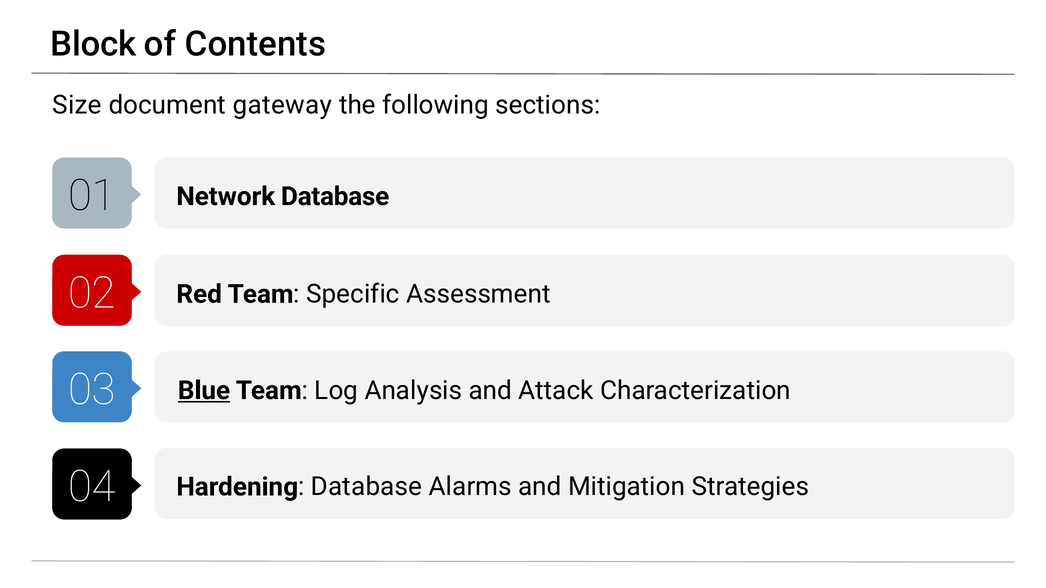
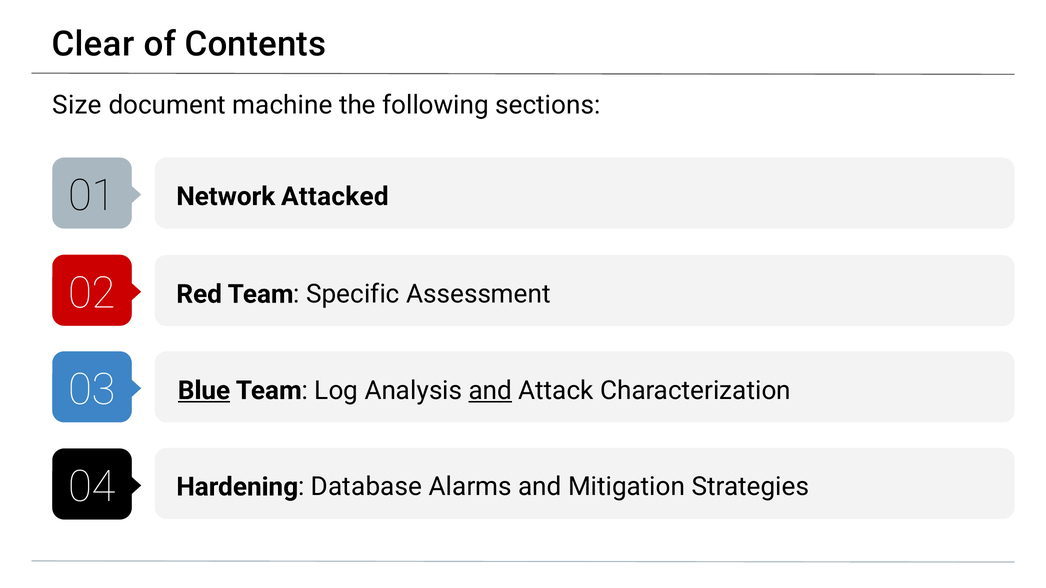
Block: Block -> Clear
gateway: gateway -> machine
Network Database: Database -> Attacked
and at (490, 391) underline: none -> present
